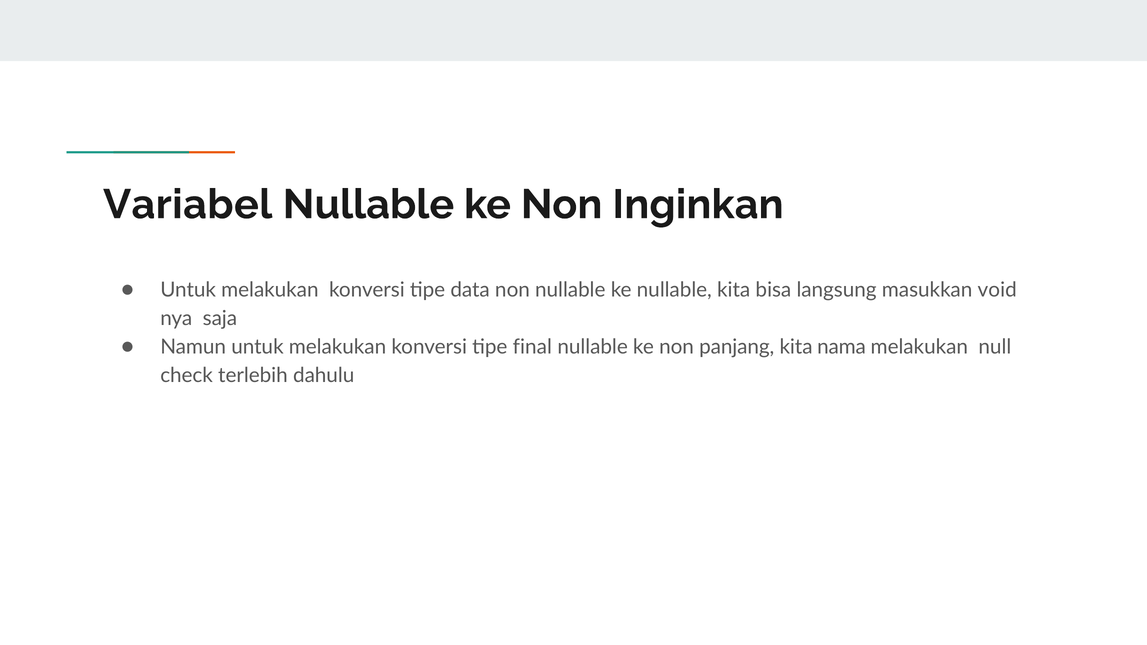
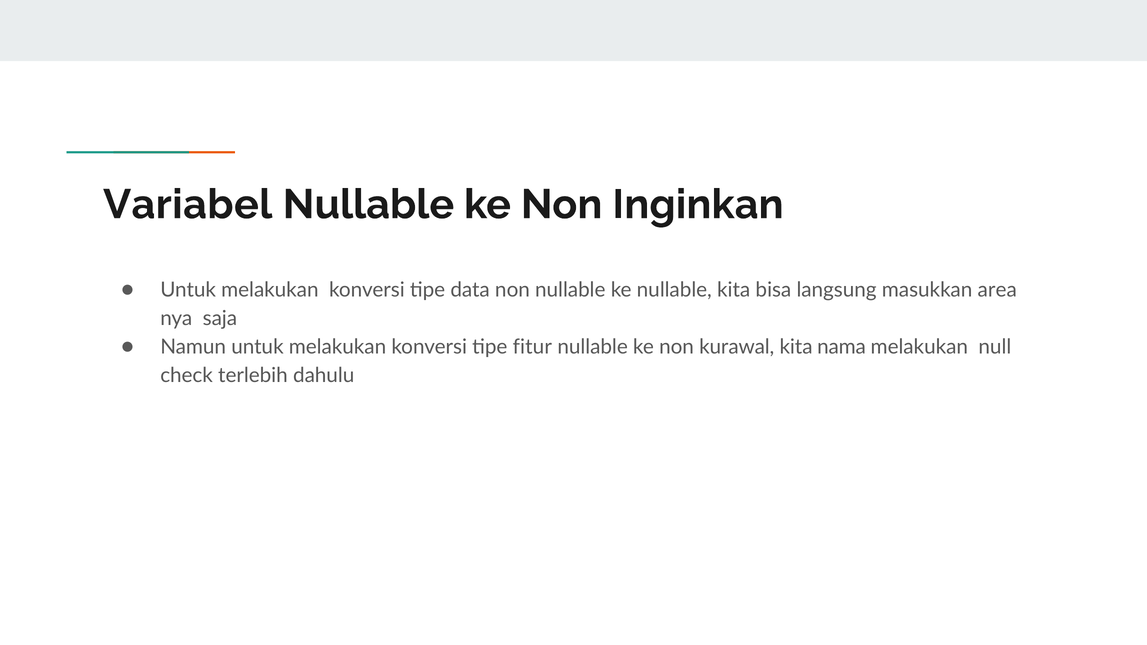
void: void -> area
final: final -> fitur
panjang: panjang -> kurawal
